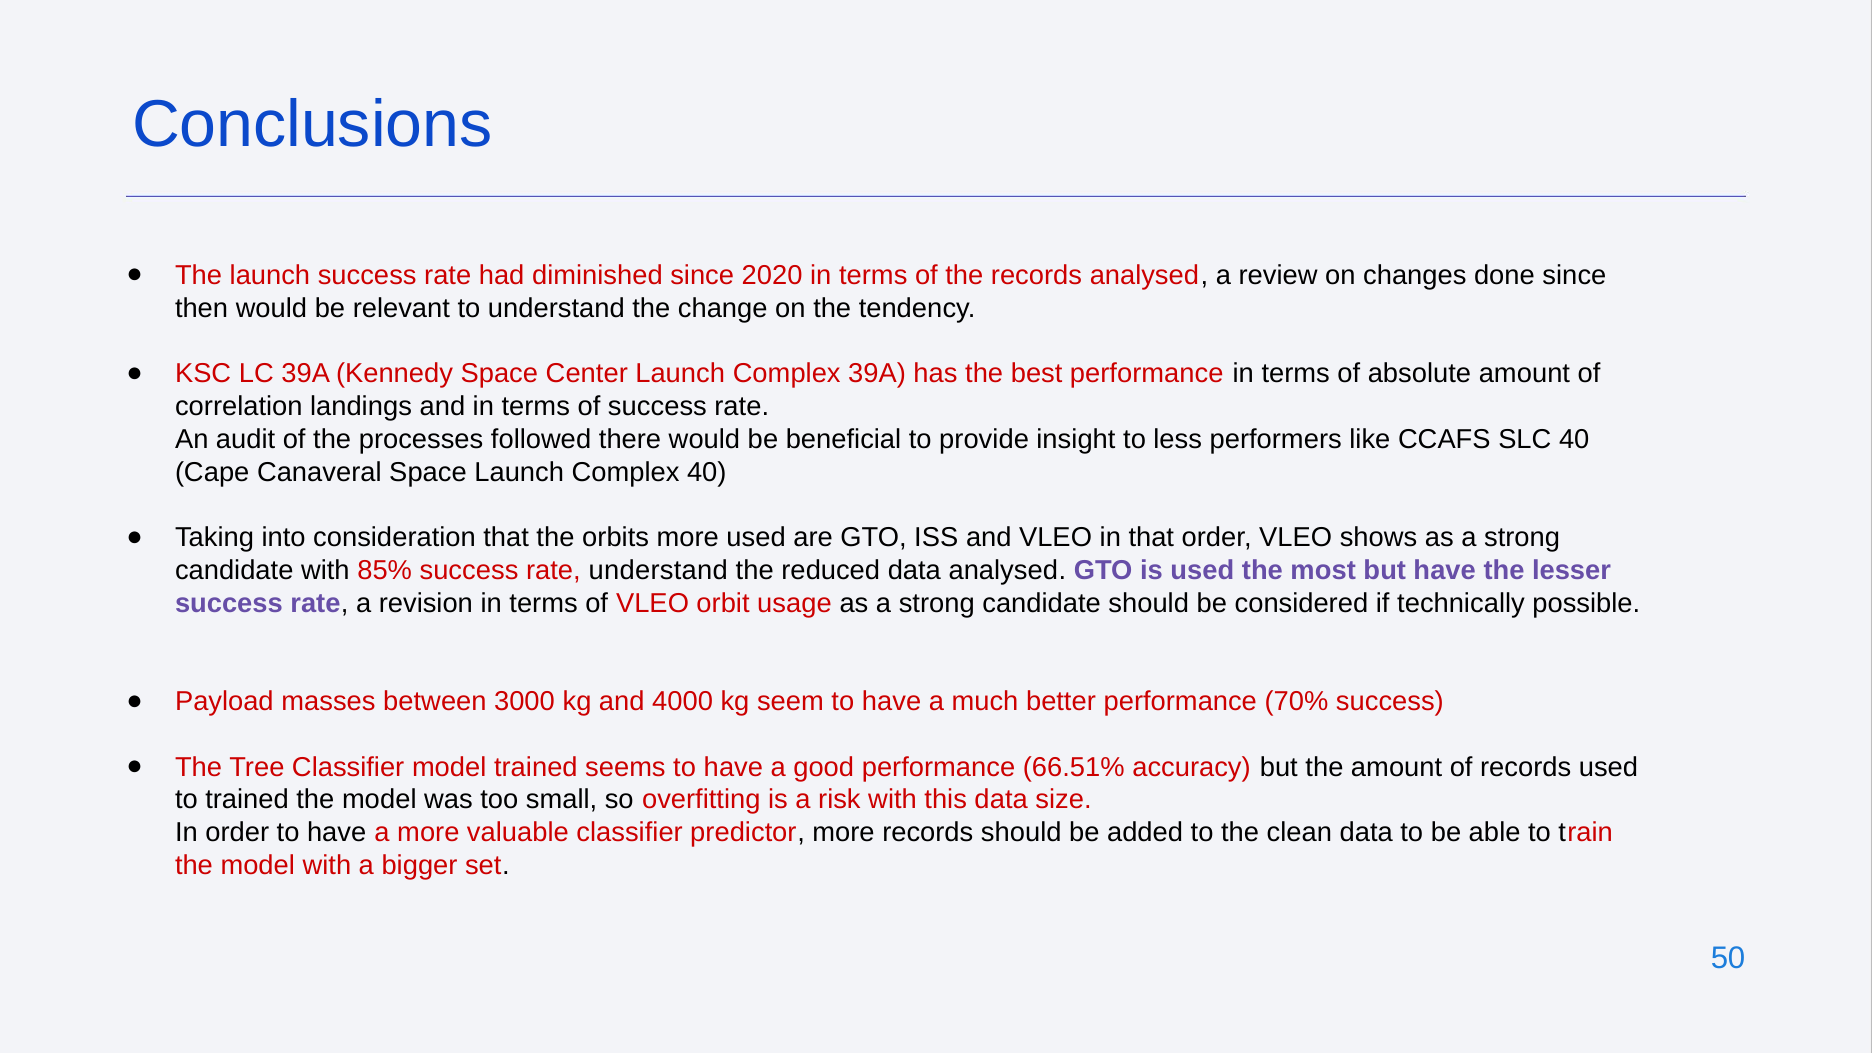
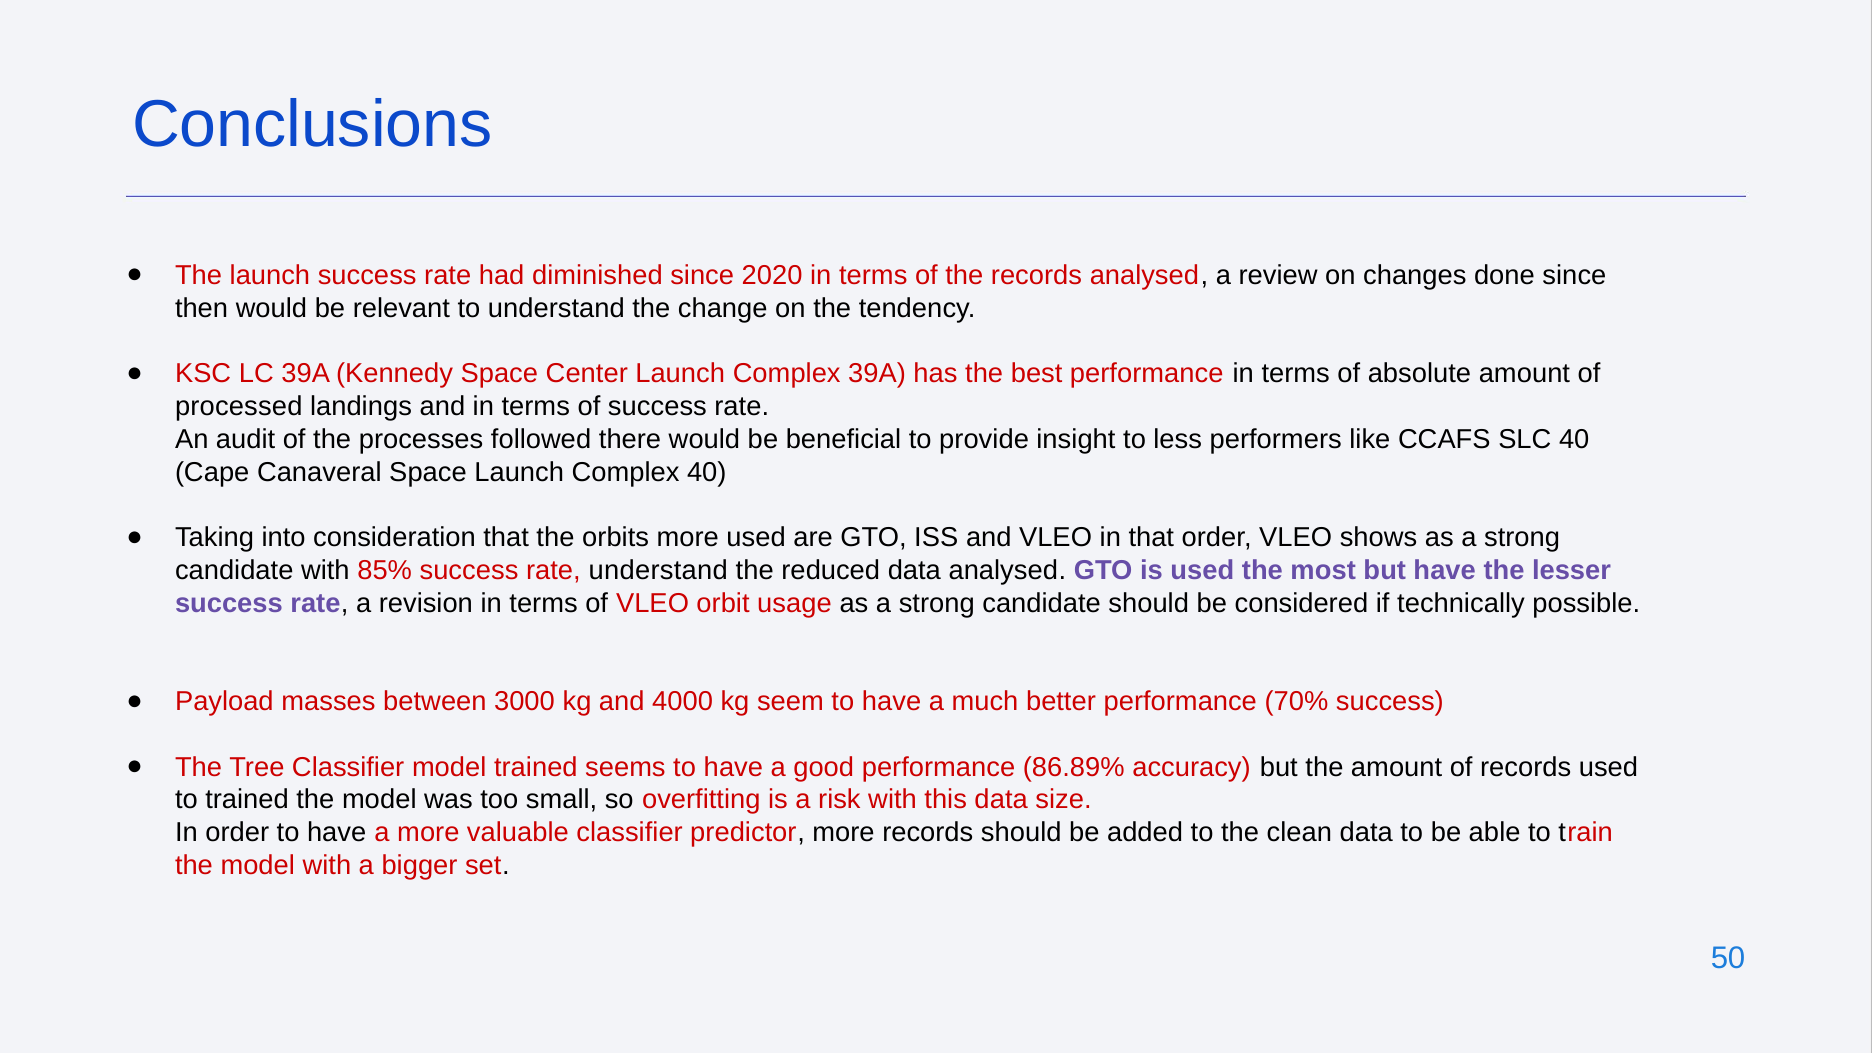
correlation: correlation -> processed
66.51%: 66.51% -> 86.89%
